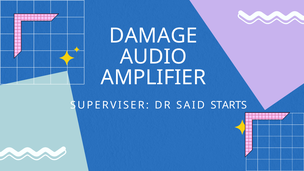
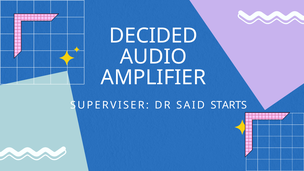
DAMAGE: DAMAGE -> DECIDED
